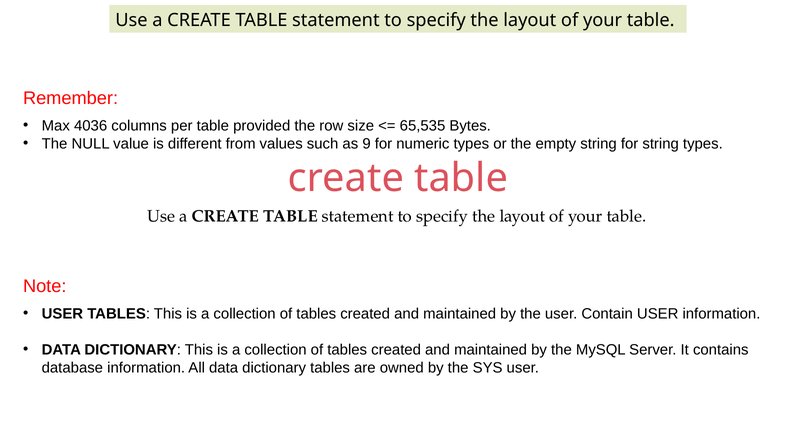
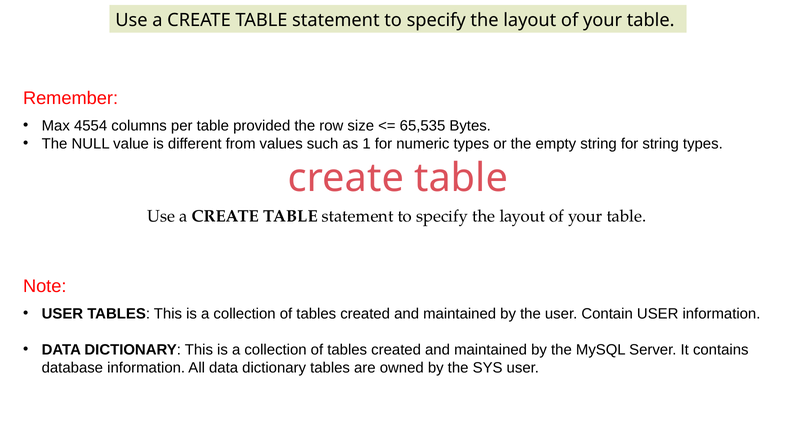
4036: 4036 -> 4554
9: 9 -> 1
